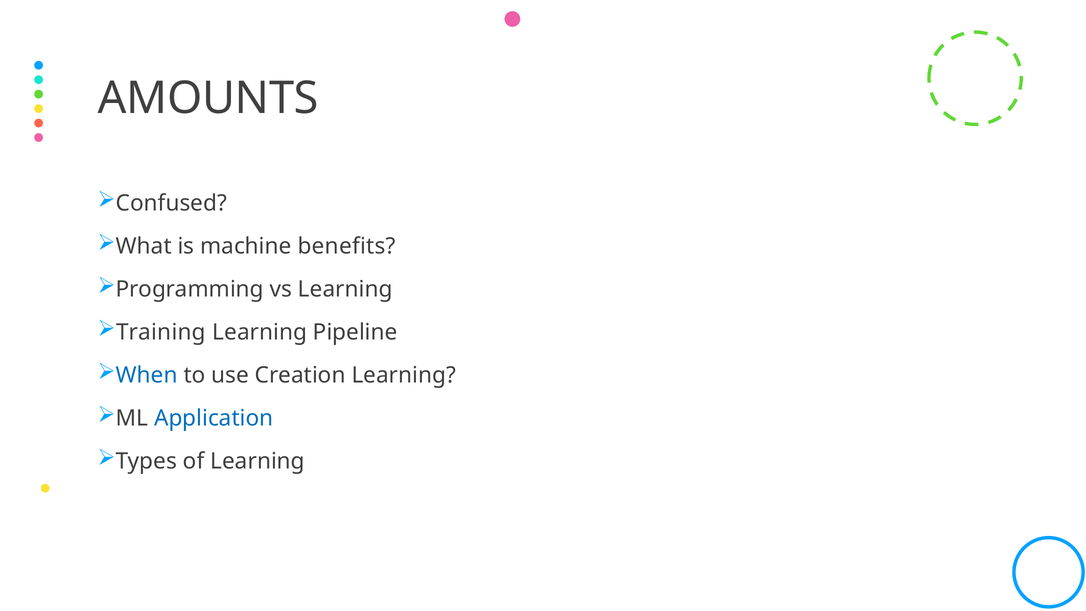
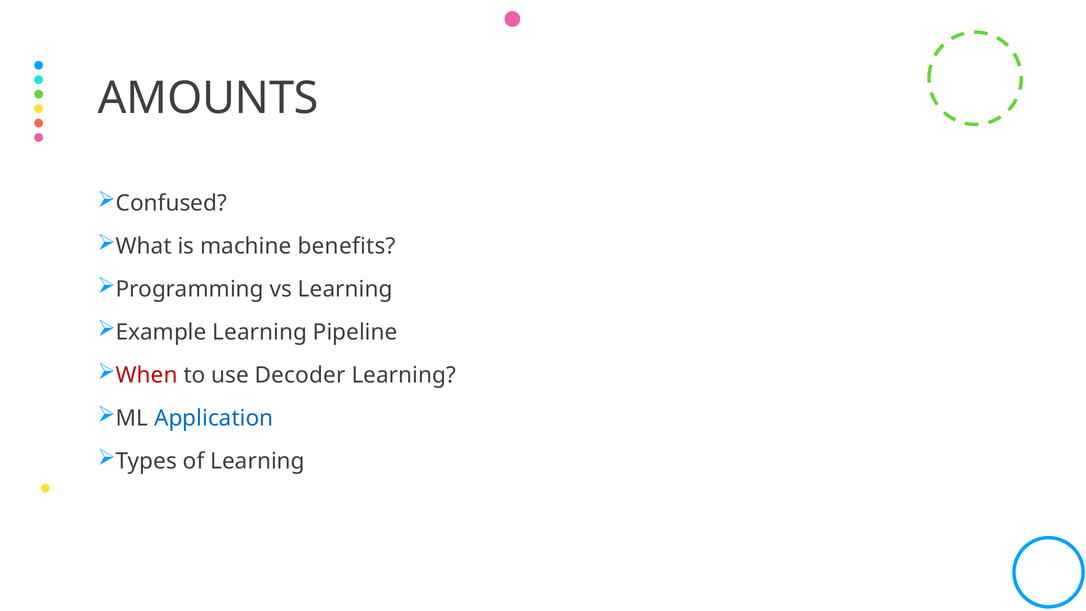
Training: Training -> Example
When colour: blue -> red
Creation: Creation -> Decoder
